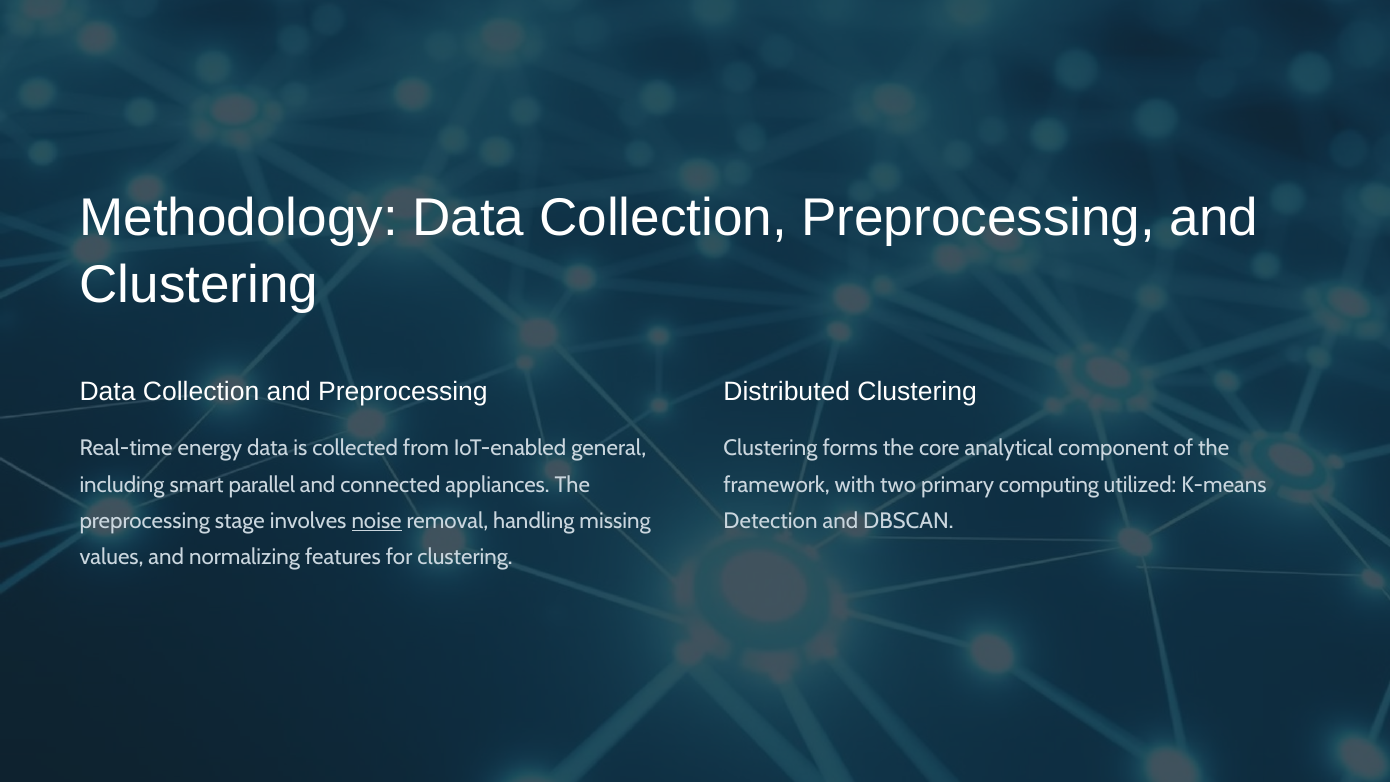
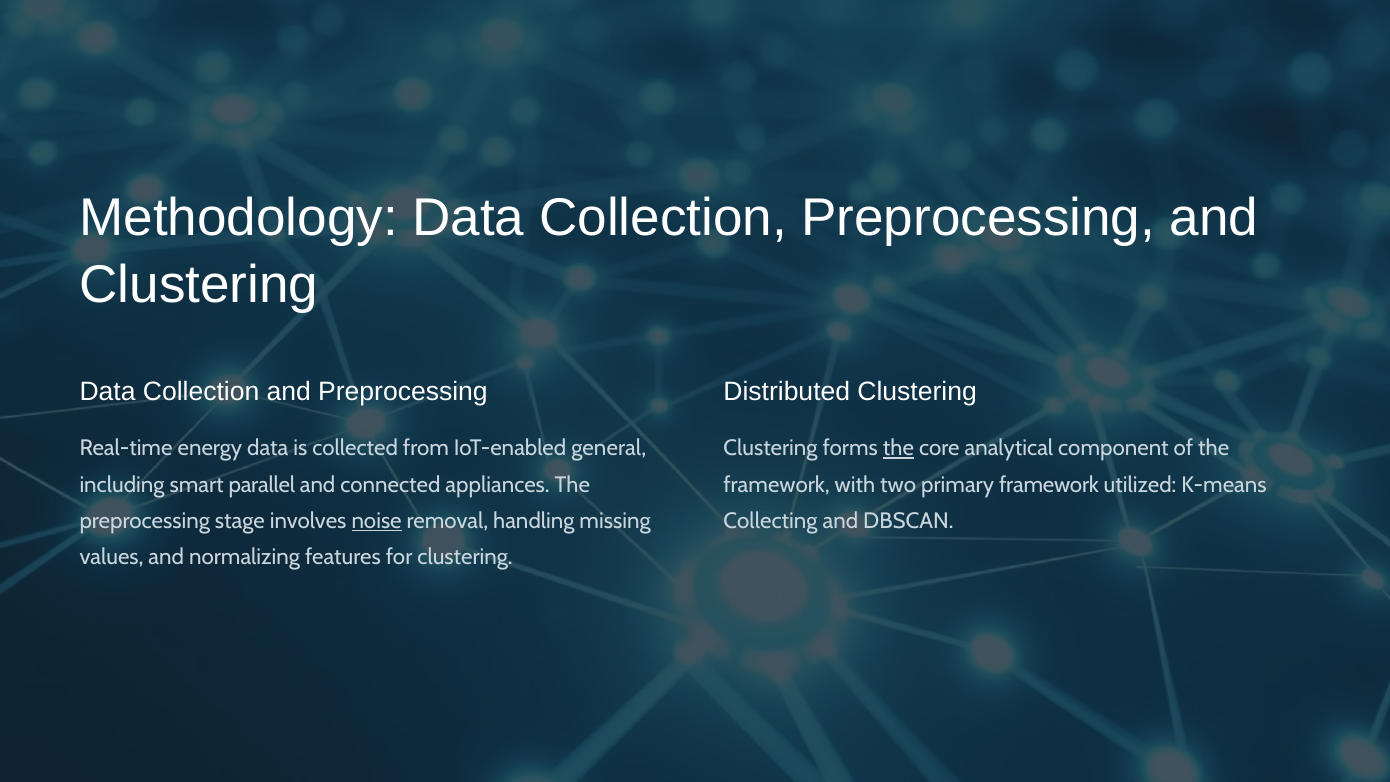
the at (898, 448) underline: none -> present
primary computing: computing -> framework
Detection: Detection -> Collecting
